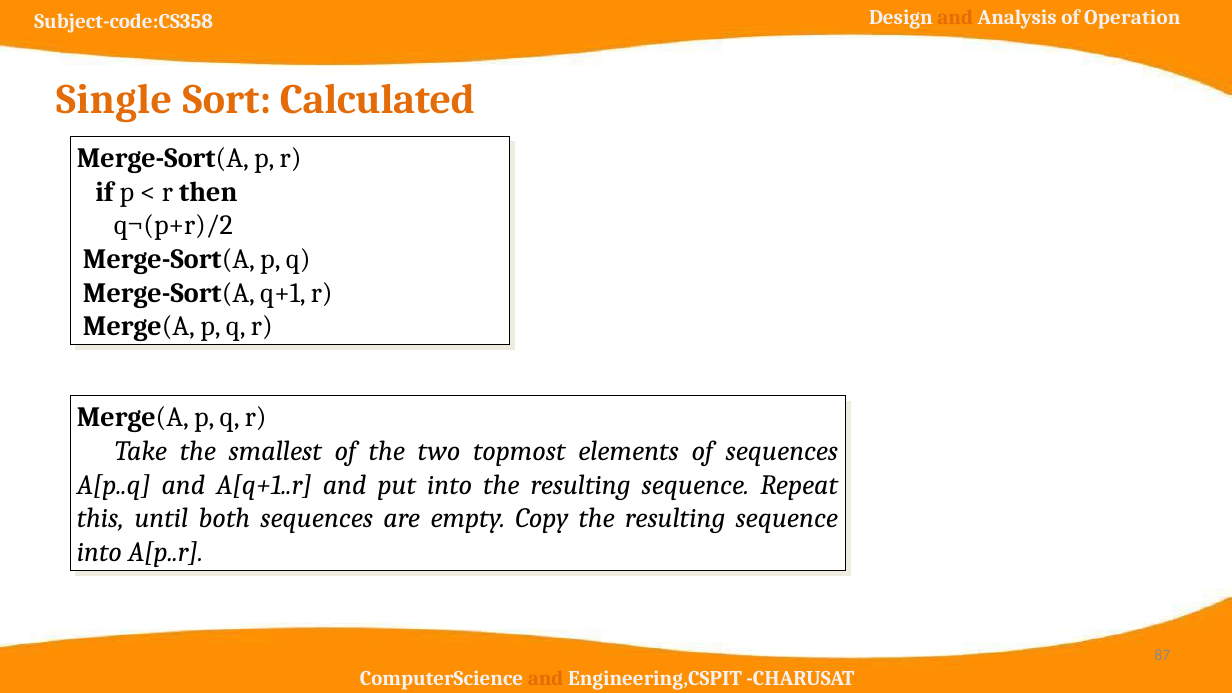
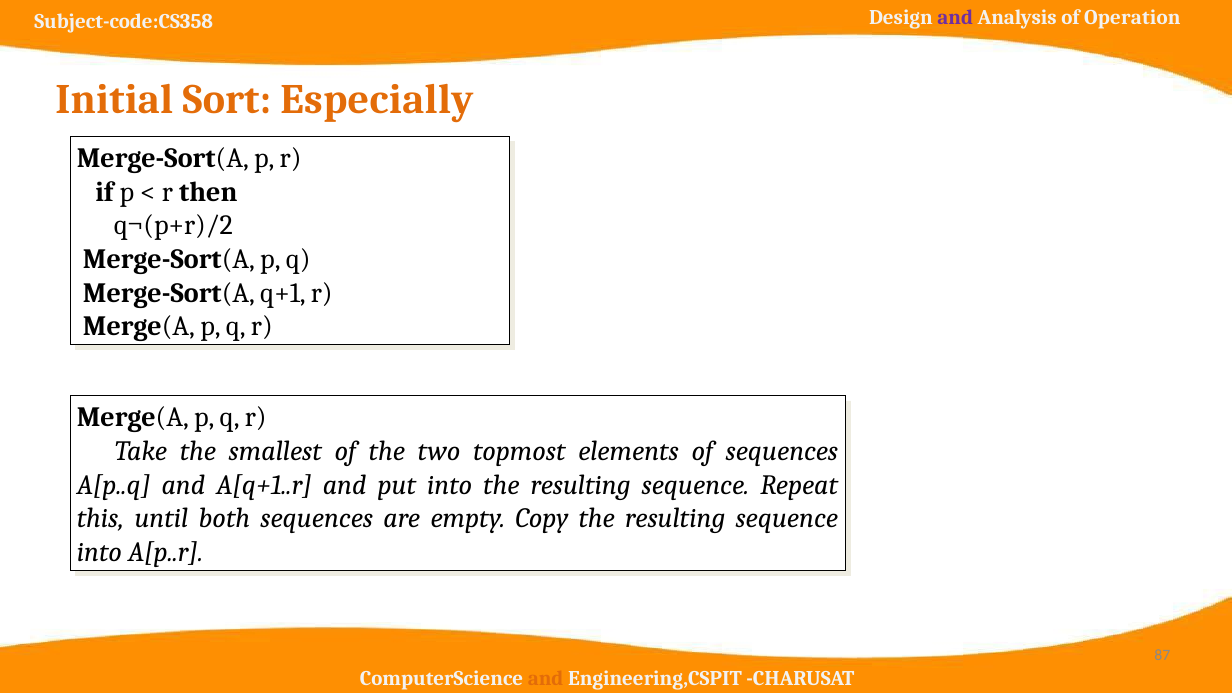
and at (955, 17) colour: orange -> purple
Single: Single -> Initial
Calculated: Calculated -> Especially
